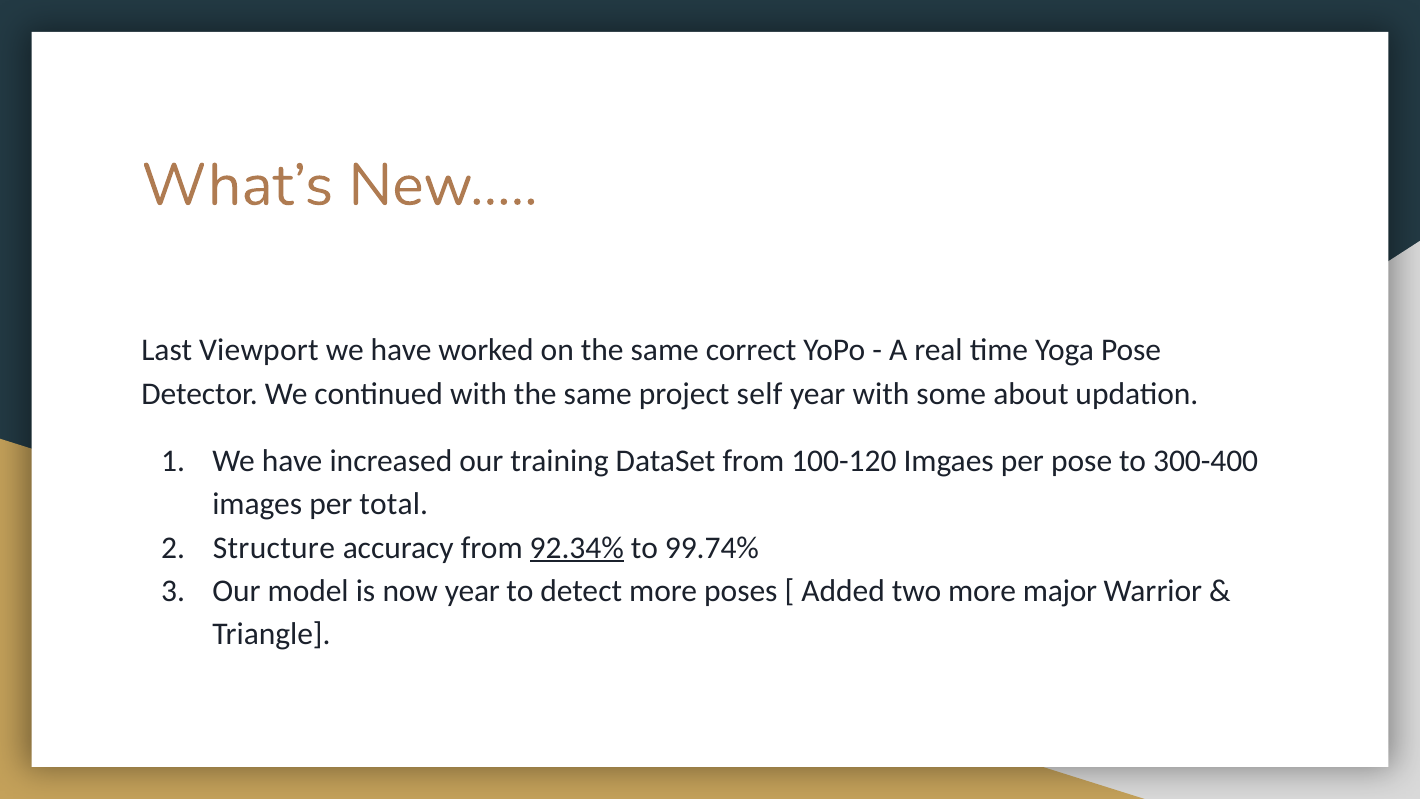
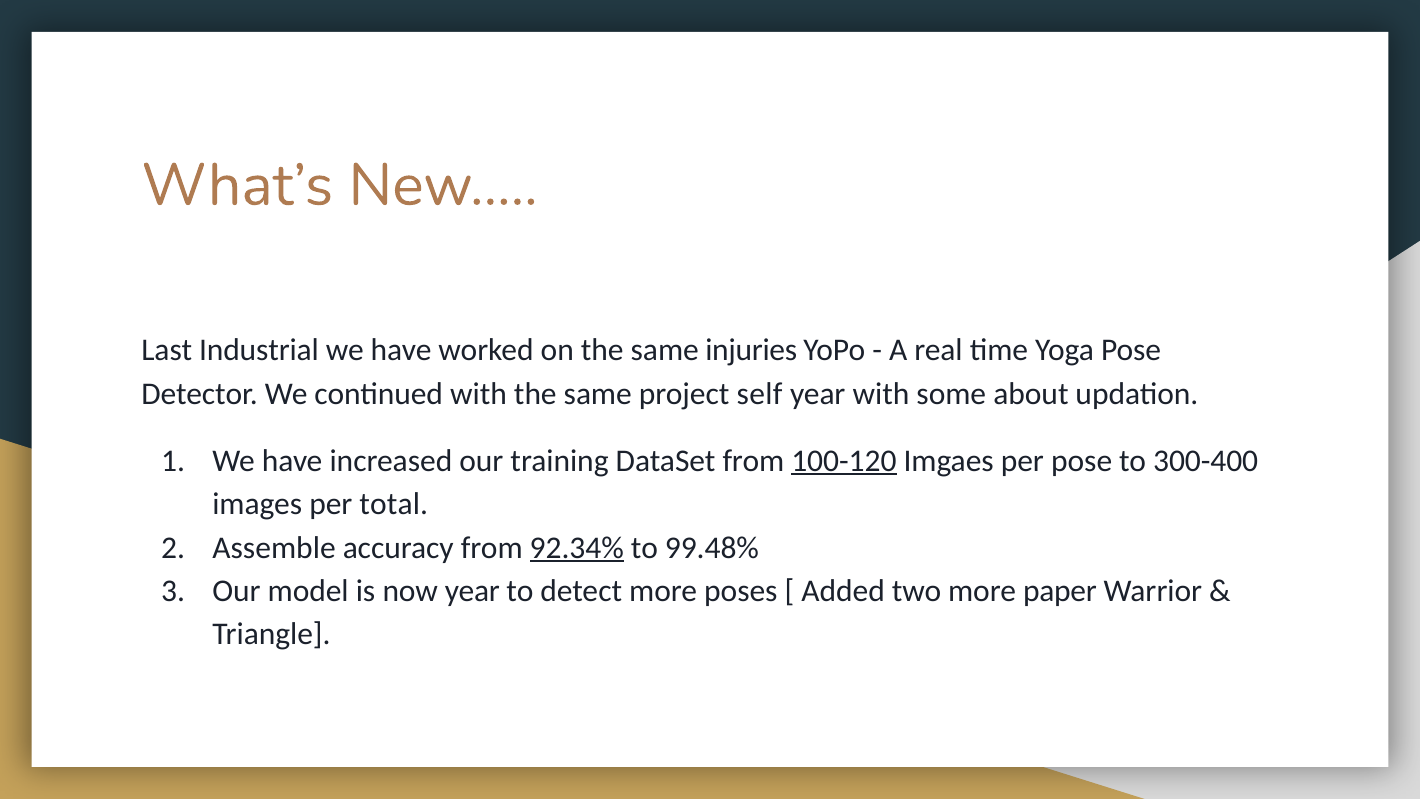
Viewport: Viewport -> Industrial
correct: correct -> injuries
100-120 underline: none -> present
Structure: Structure -> Assemble
99.74%: 99.74% -> 99.48%
major: major -> paper
